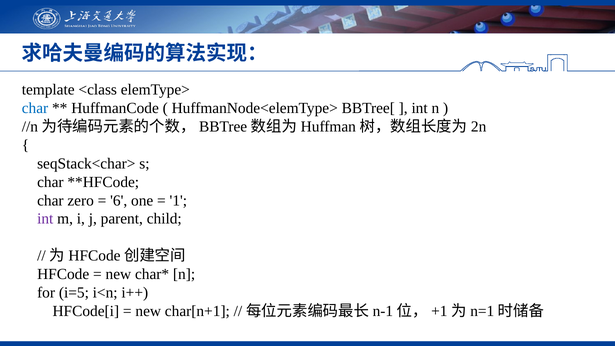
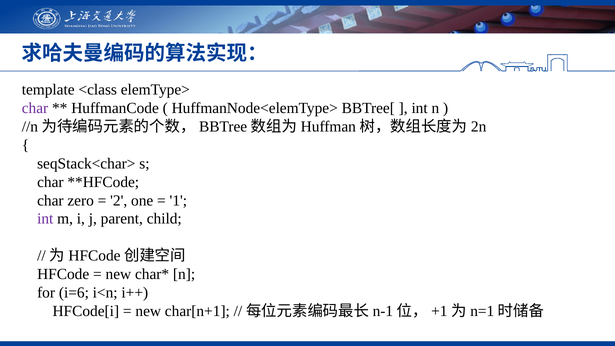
char at (35, 108) colour: blue -> purple
6: 6 -> 2
i=5: i=5 -> i=6
